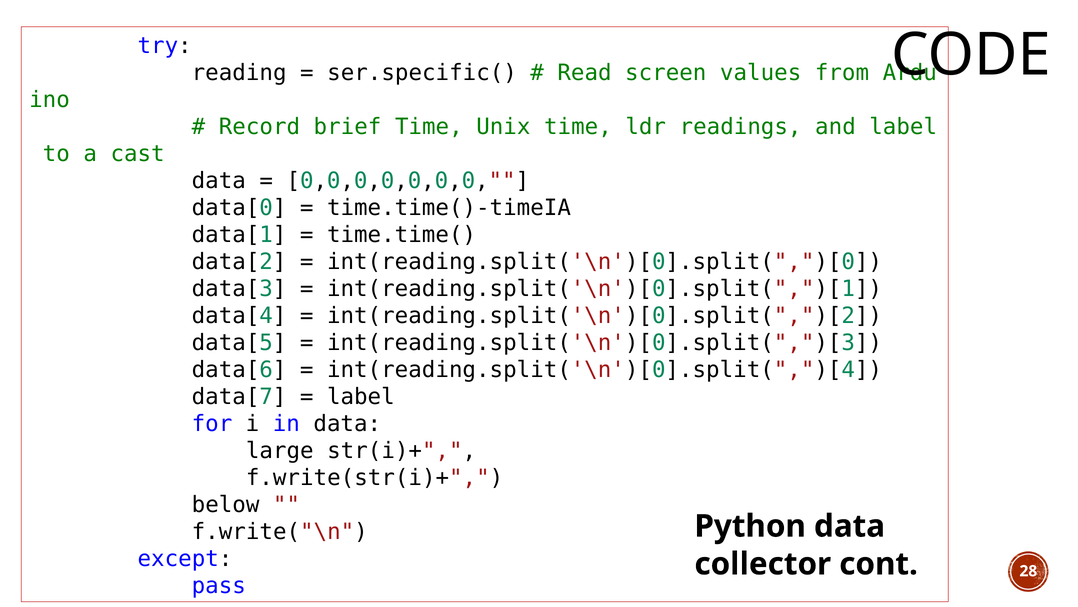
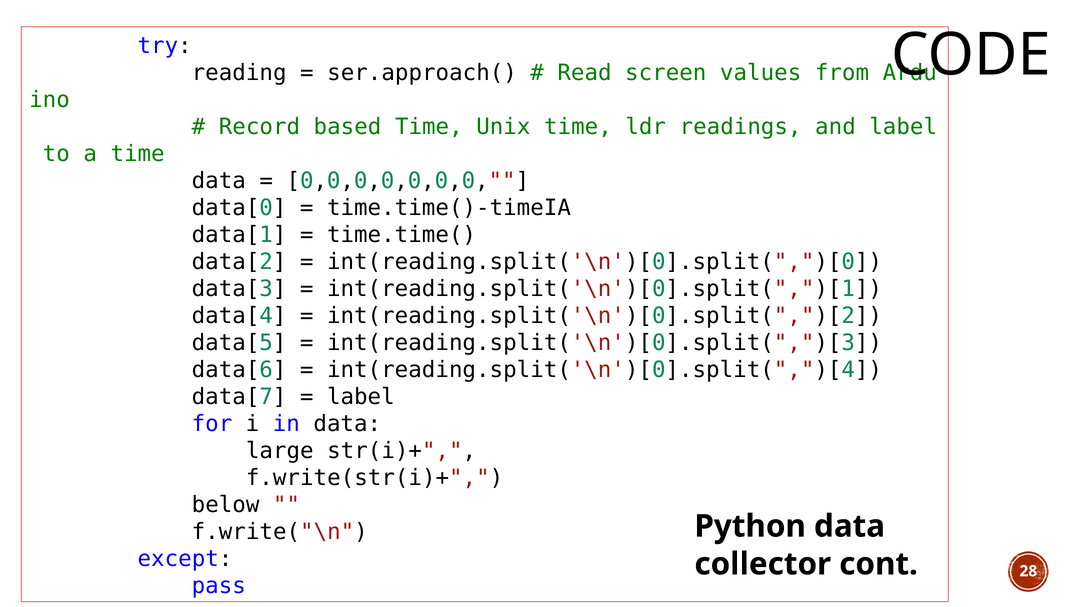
ser.specific(: ser.specific( -> ser.approach(
brief: brief -> based
a cast: cast -> time
